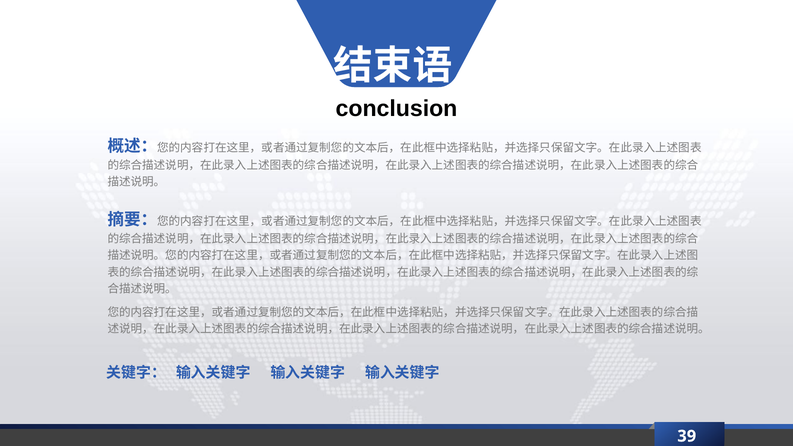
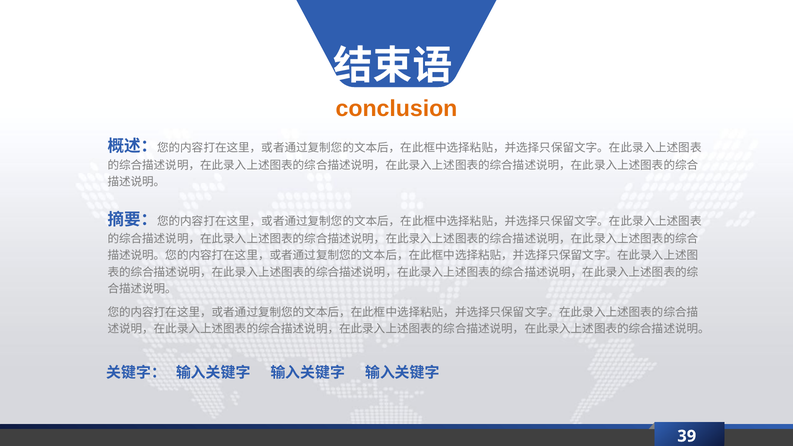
conclusion colour: black -> orange
